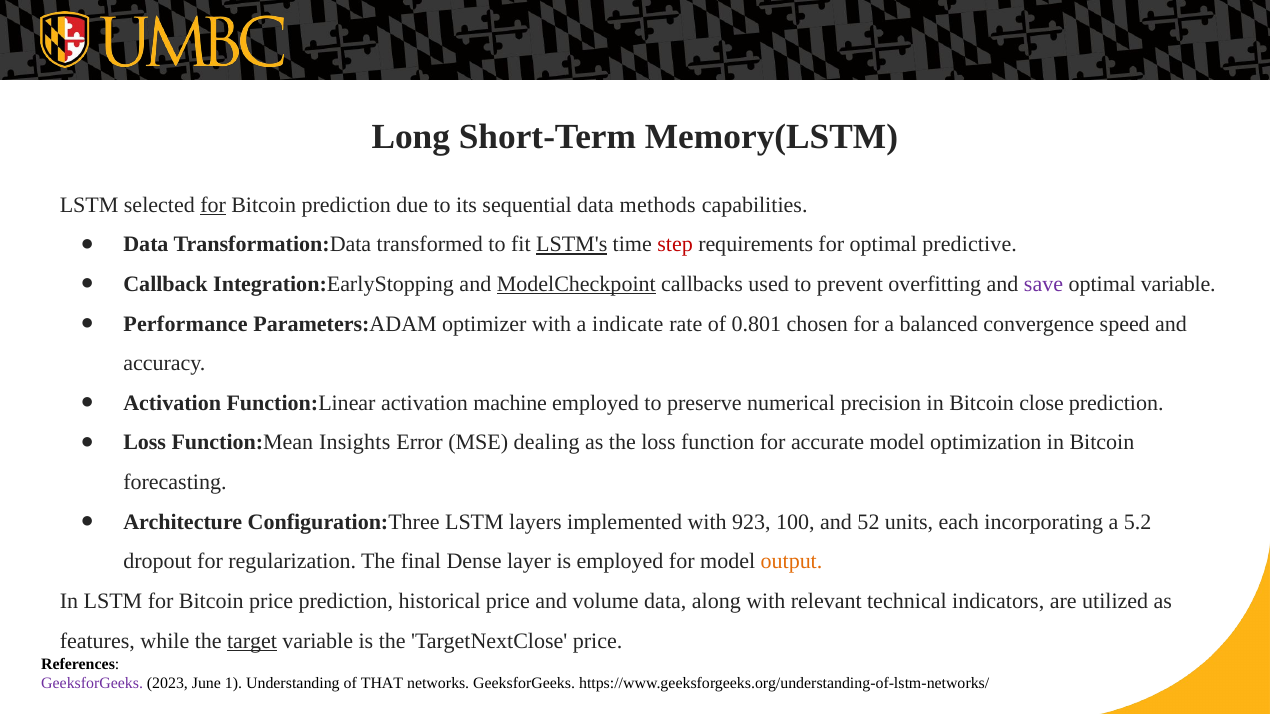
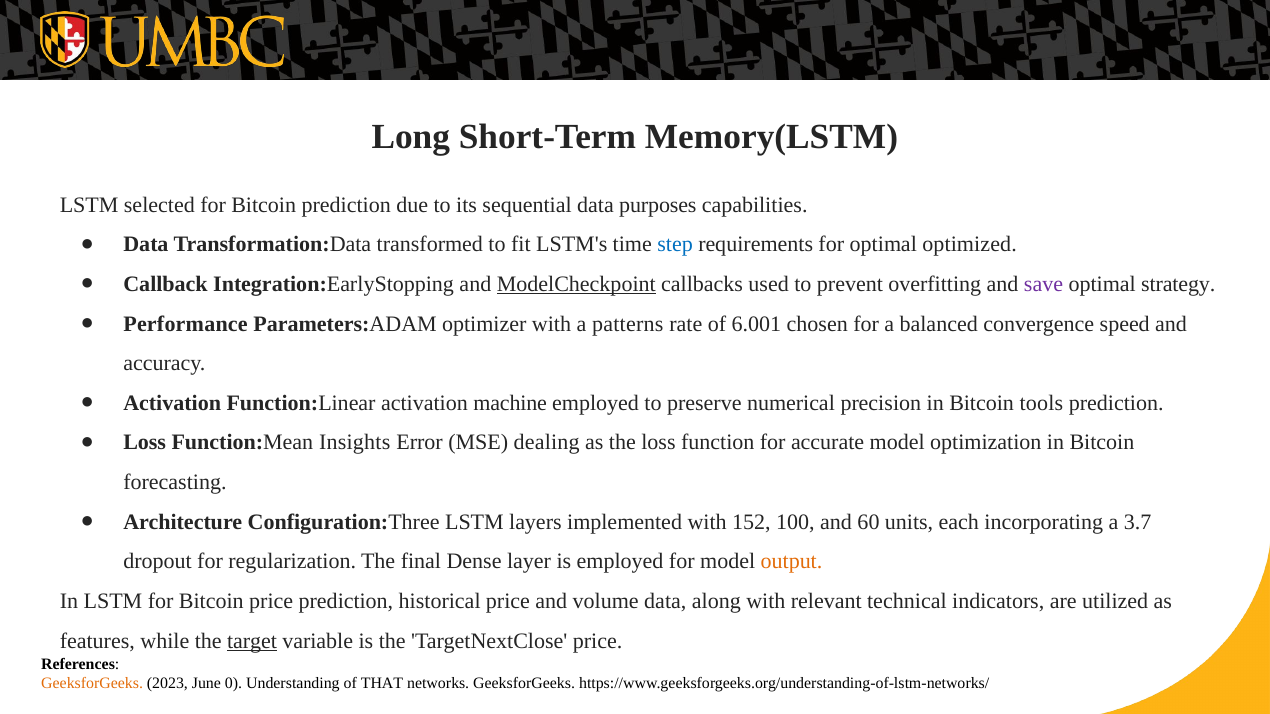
for at (213, 205) underline: present -> none
methods: methods -> purposes
LSTM's underline: present -> none
step colour: red -> blue
predictive: predictive -> optimized
optimal variable: variable -> strategy
indicate: indicate -> patterns
0.801: 0.801 -> 6.001
close: close -> tools
923: 923 -> 152
52: 52 -> 60
5.2: 5.2 -> 3.7
GeeksforGeeks at (92, 683) colour: purple -> orange
1: 1 -> 0
